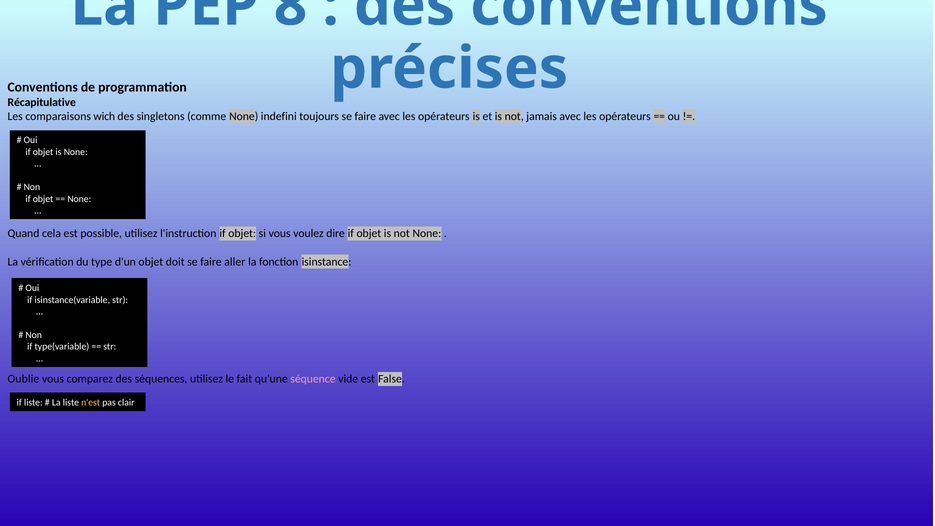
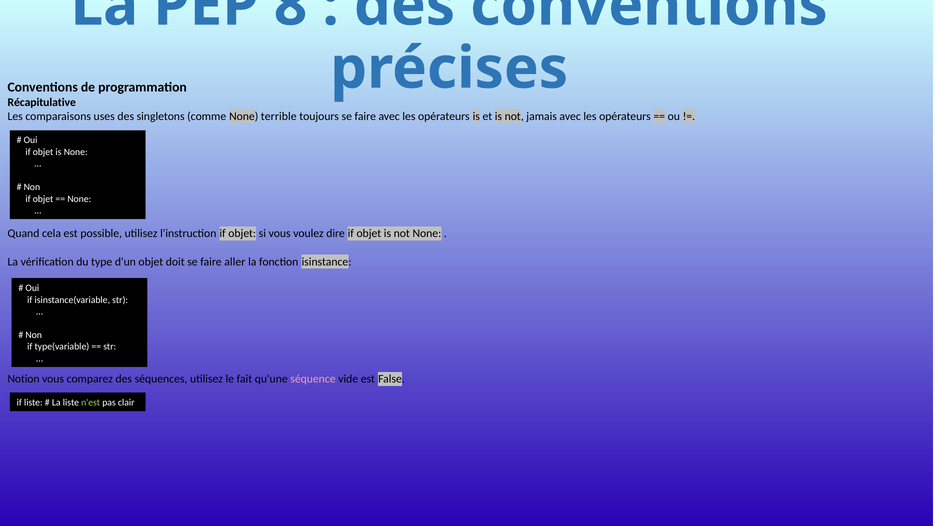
wich: wich -> uses
indefini: indefini -> terrible
Oublie: Oublie -> Notion
n'est colour: yellow -> light green
